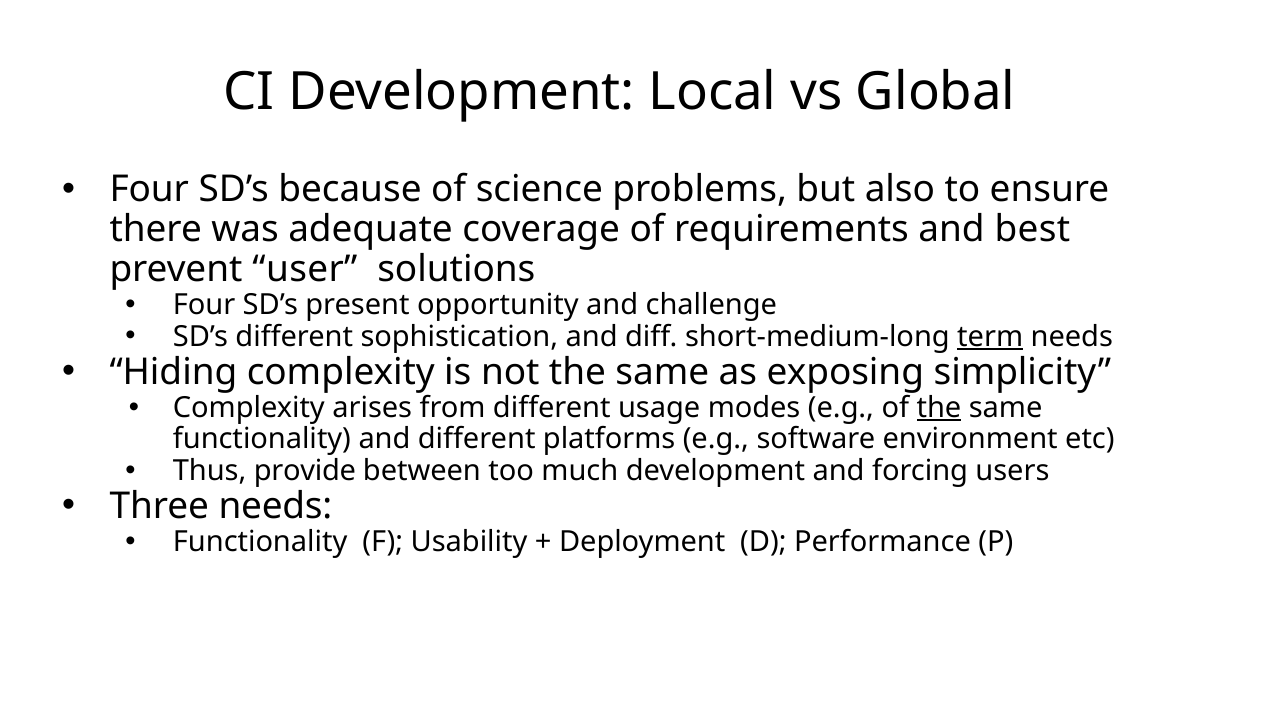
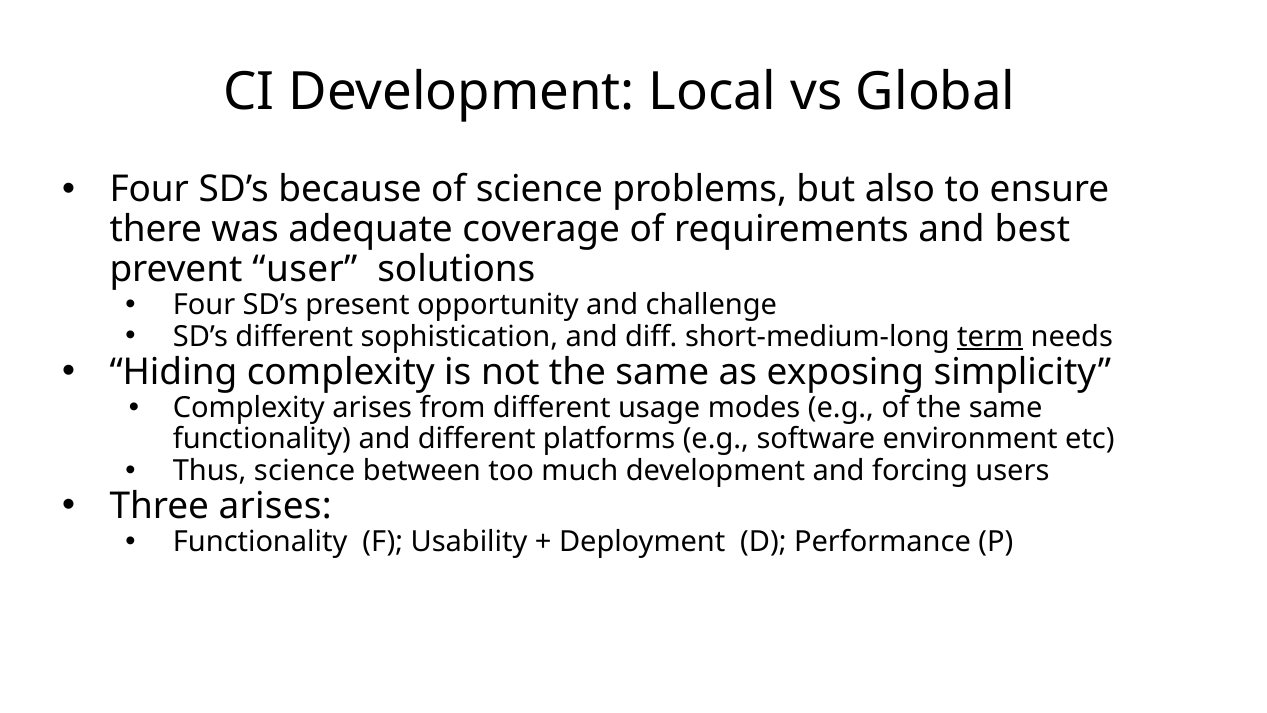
the at (939, 408) underline: present -> none
Thus provide: provide -> science
Three needs: needs -> arises
